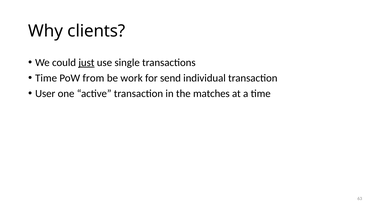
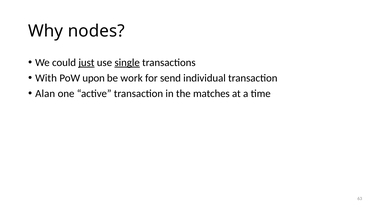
clients: clients -> nodes
single underline: none -> present
Time at (46, 78): Time -> With
from: from -> upon
User: User -> Alan
